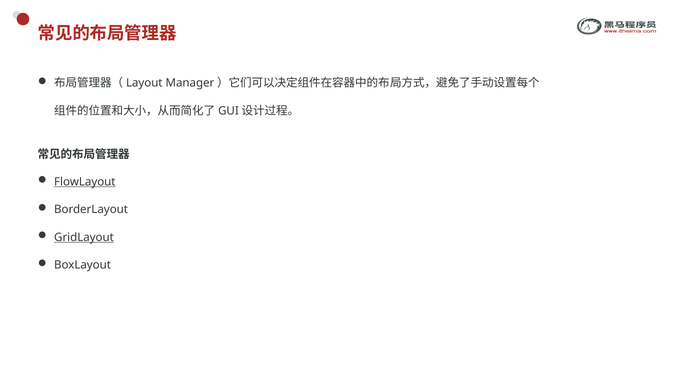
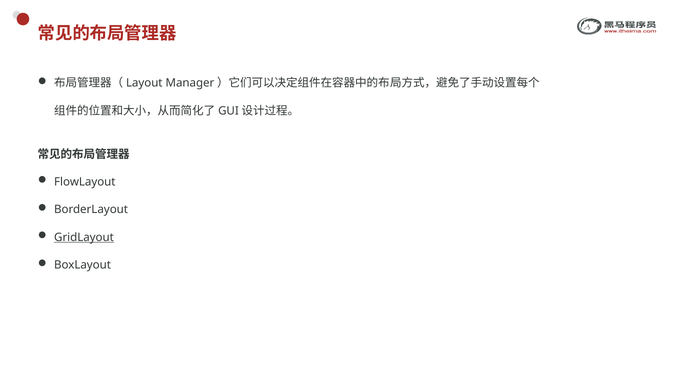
FlowLayout underline: present -> none
